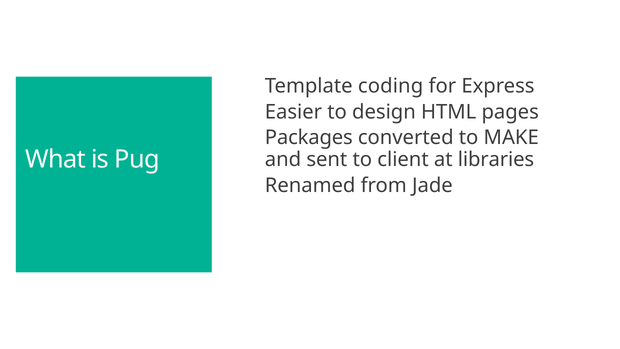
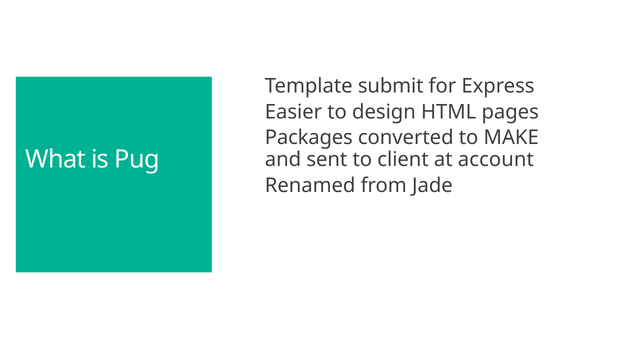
coding: coding -> submit
libraries: libraries -> account
